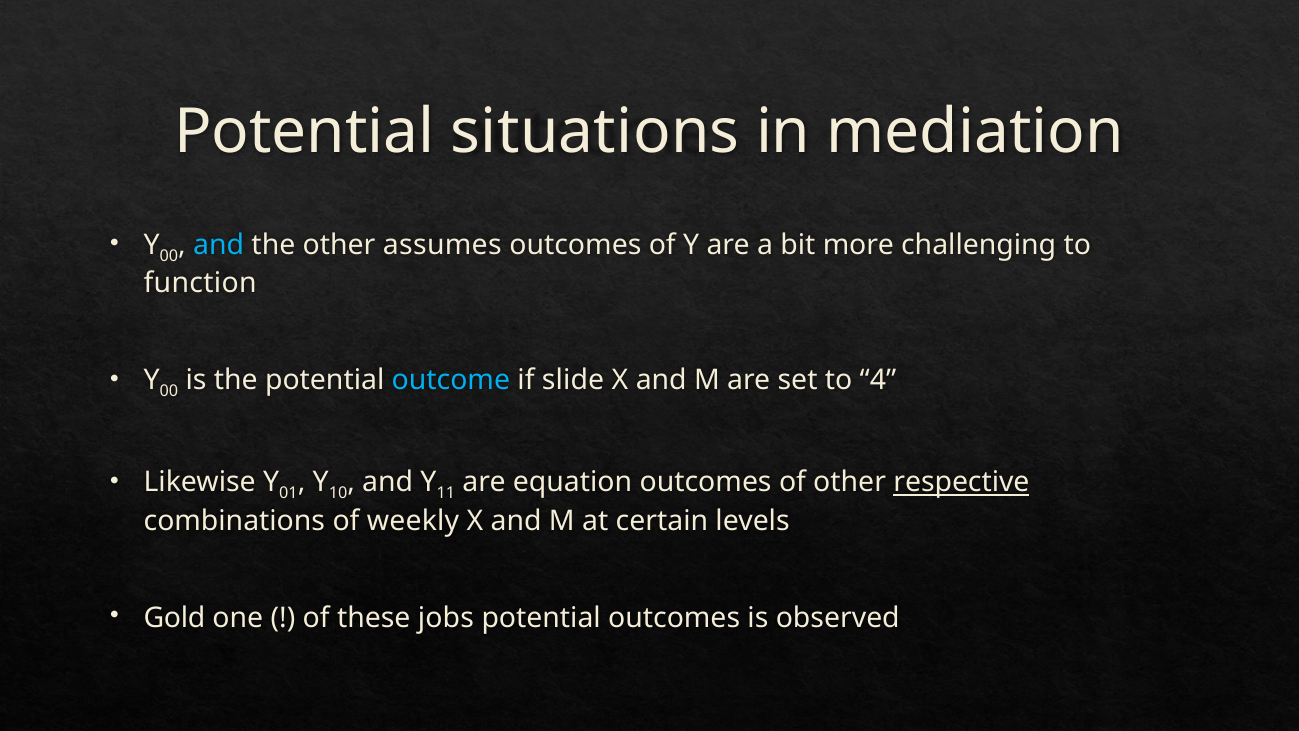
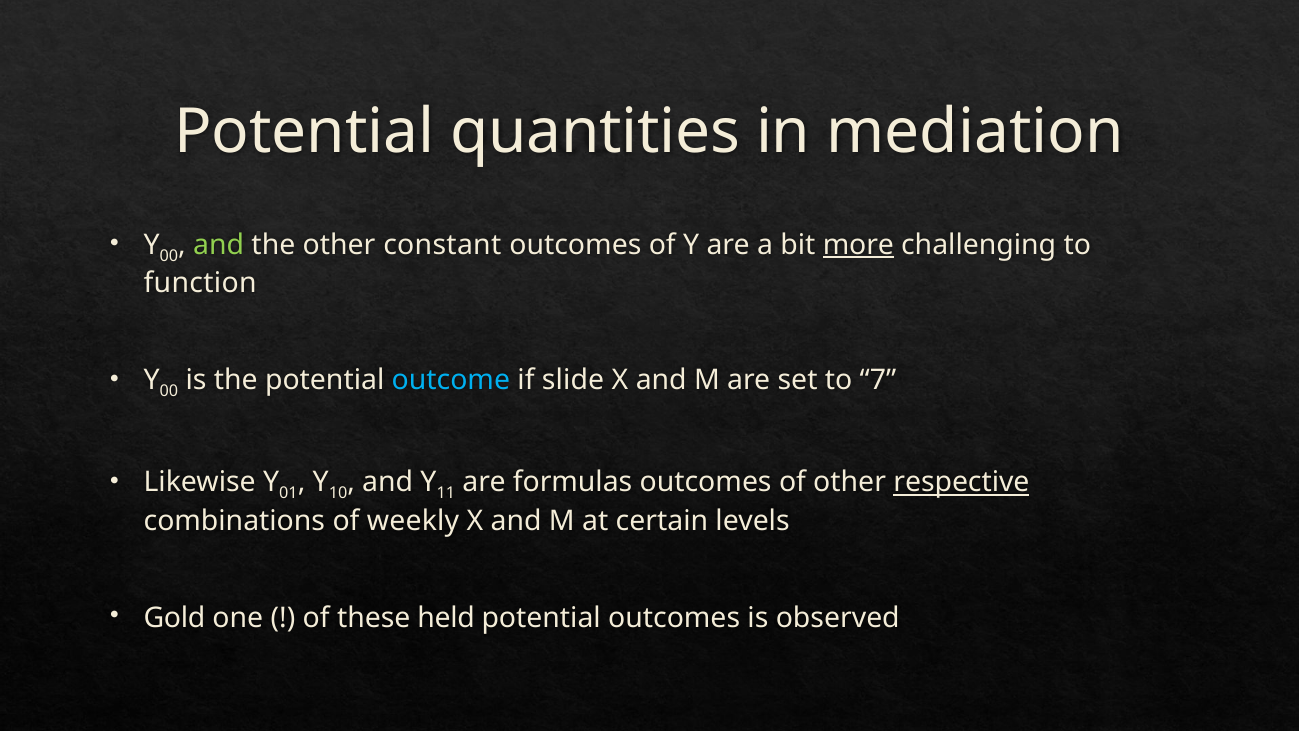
situations: situations -> quantities
and at (219, 245) colour: light blue -> light green
assumes: assumes -> constant
more underline: none -> present
4: 4 -> 7
equation: equation -> formulas
jobs: jobs -> held
